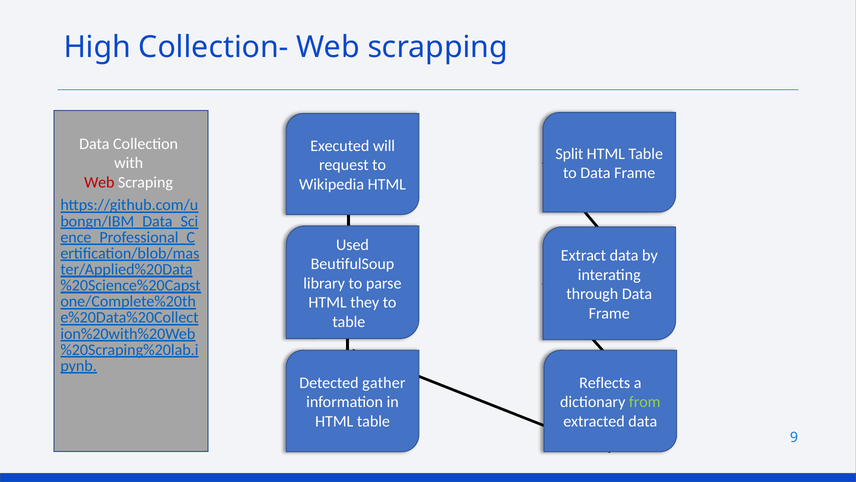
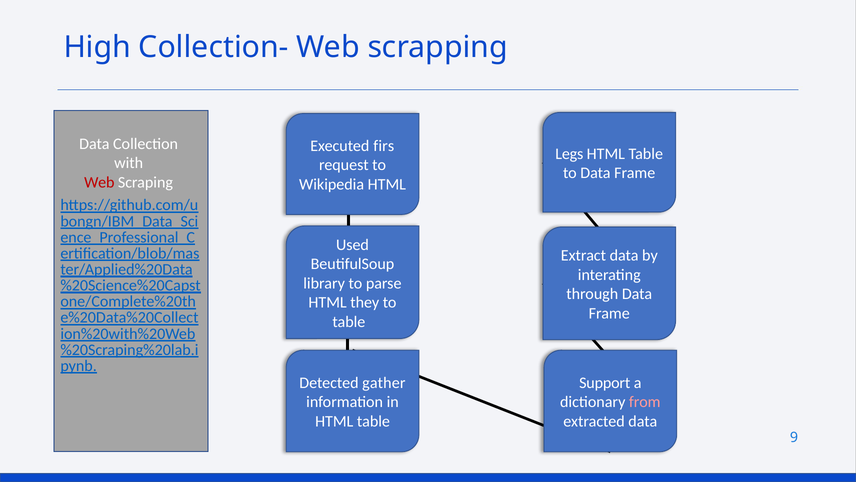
will: will -> firs
Split: Split -> Legs
Reflects: Reflects -> Support
from colour: light green -> pink
